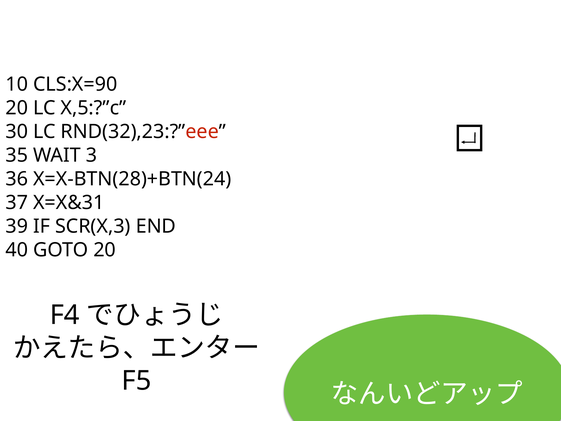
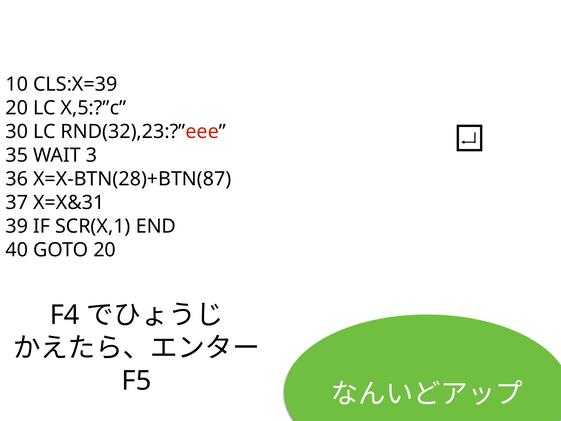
CLS:X=90: CLS:X=90 -> CLS:X=39
X=X-BTN(28)+BTN(24: X=X-BTN(28)+BTN(24 -> X=X-BTN(28)+BTN(87
SCR(X,3: SCR(X,3 -> SCR(X,1
